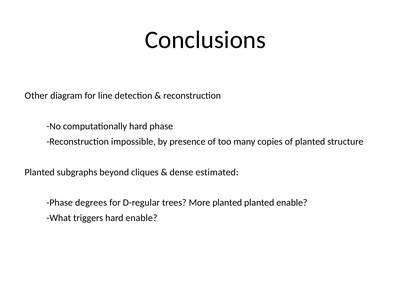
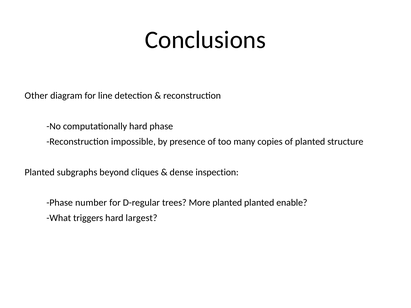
estimated: estimated -> inspection
degrees: degrees -> number
hard enable: enable -> largest
